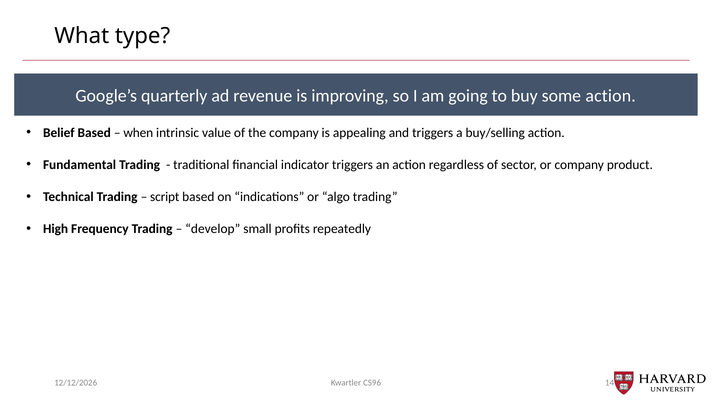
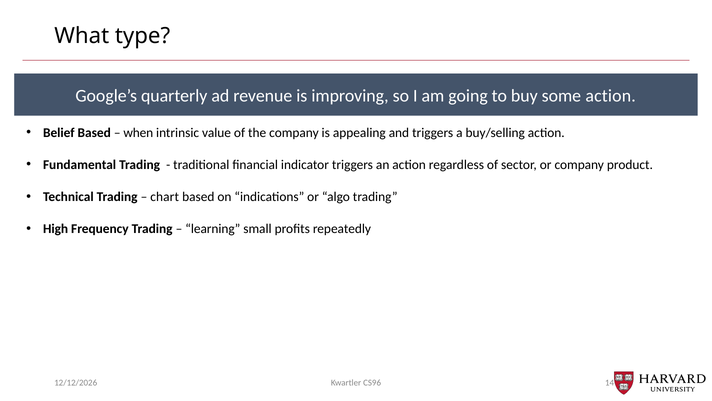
script: script -> chart
develop: develop -> learning
